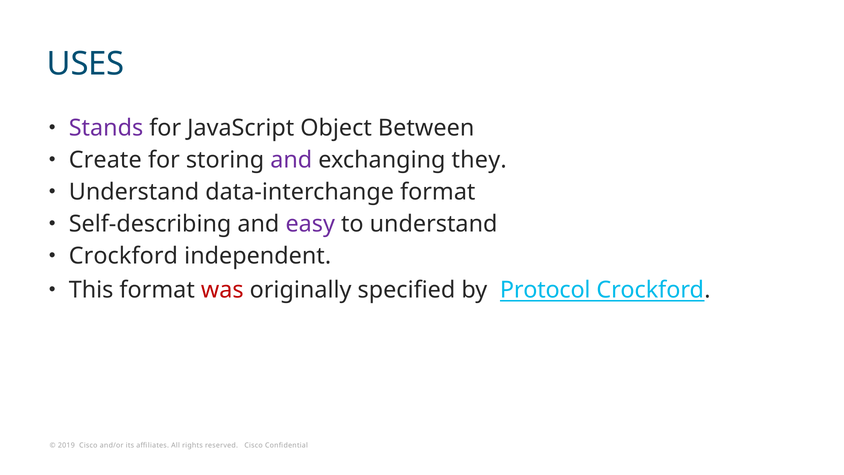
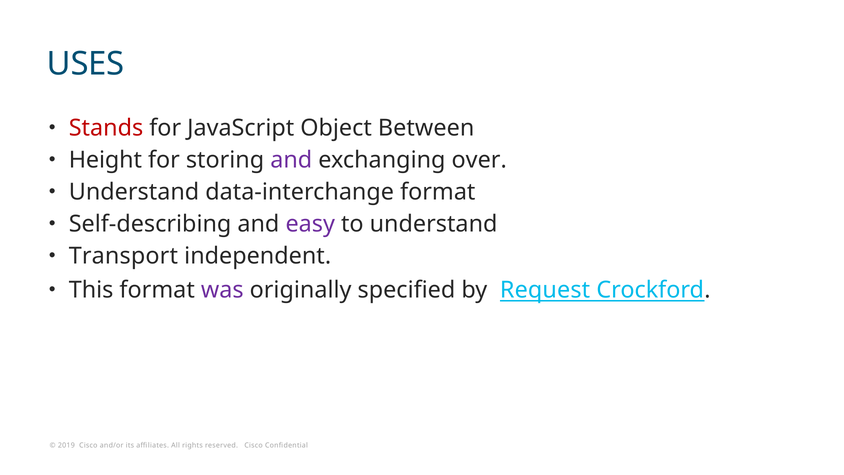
Stands colour: purple -> red
Create: Create -> Height
they: they -> over
Crockford at (123, 256): Crockford -> Transport
was colour: red -> purple
Protocol: Protocol -> Request
